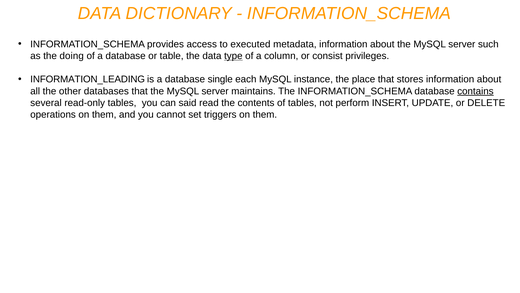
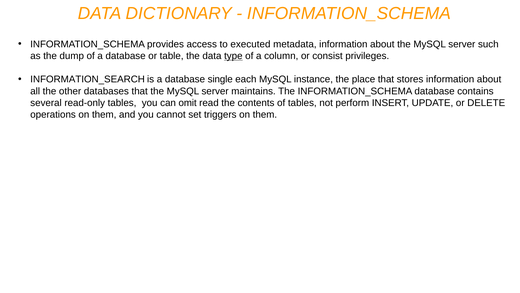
doing: doing -> dump
INFORMATION_LEADING: INFORMATION_LEADING -> INFORMATION_SEARCH
contains underline: present -> none
said: said -> omit
